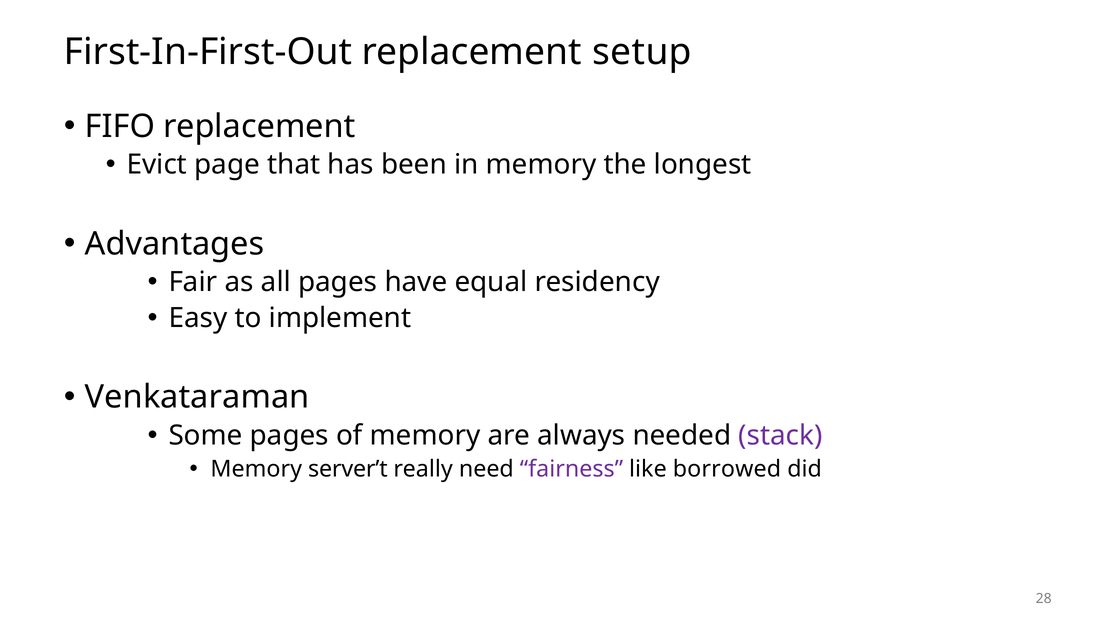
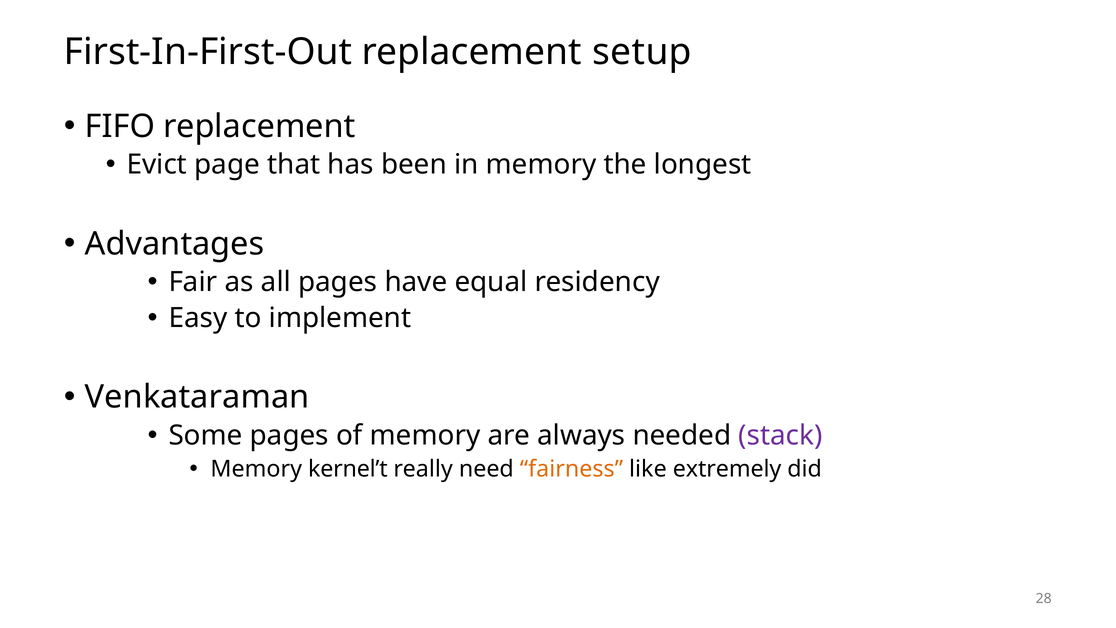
server’t: server’t -> kernel’t
fairness colour: purple -> orange
borrowed: borrowed -> extremely
